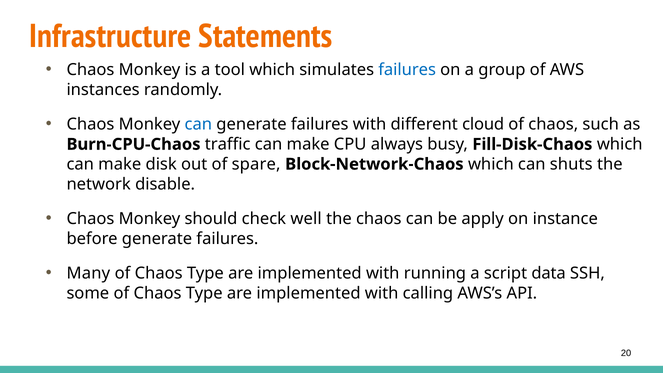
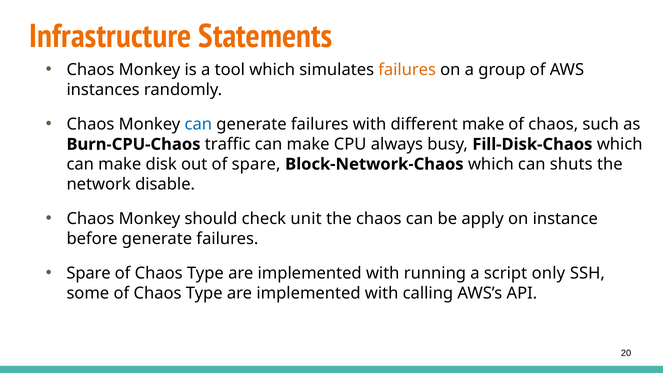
failures at (407, 70) colour: blue -> orange
different cloud: cloud -> make
well: well -> unit
Many at (88, 273): Many -> Spare
data: data -> only
